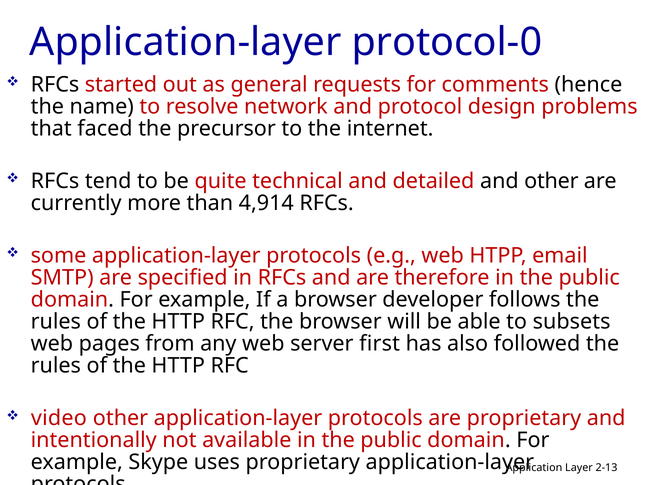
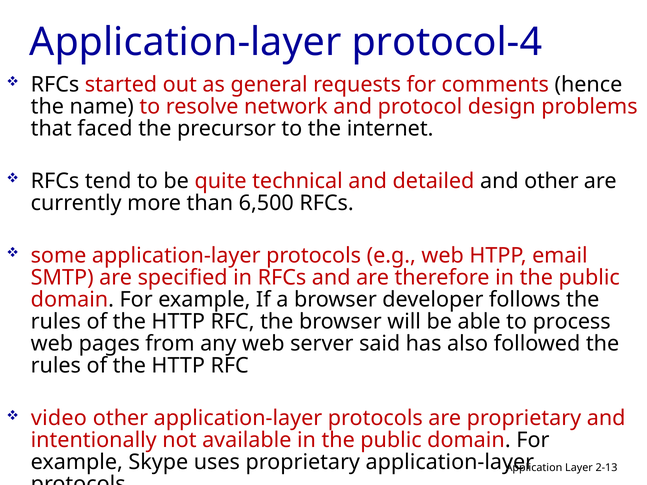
protocol-0: protocol-0 -> protocol-4
4,914: 4,914 -> 6,500
subsets: subsets -> process
first: first -> said
